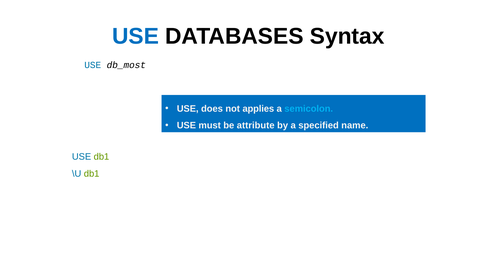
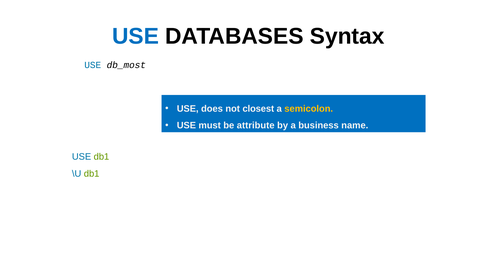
applies: applies -> closest
semicolon colour: light blue -> yellow
specified: specified -> business
